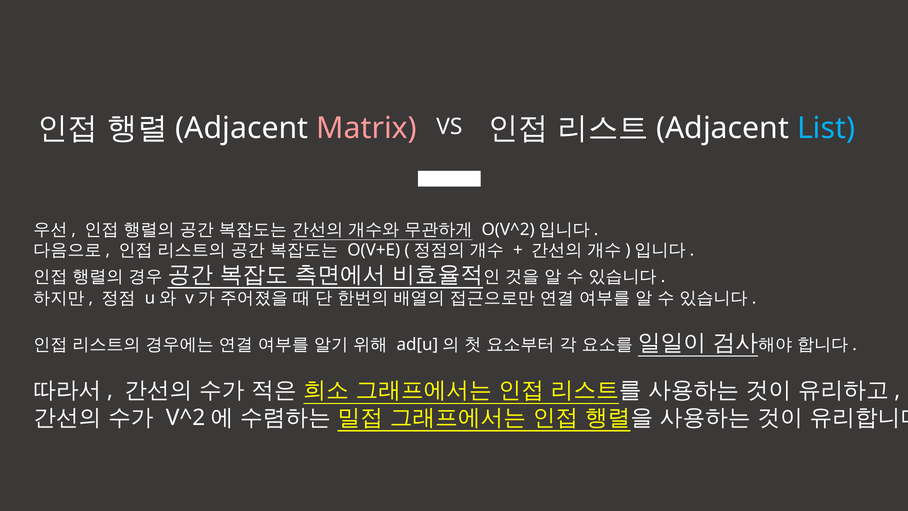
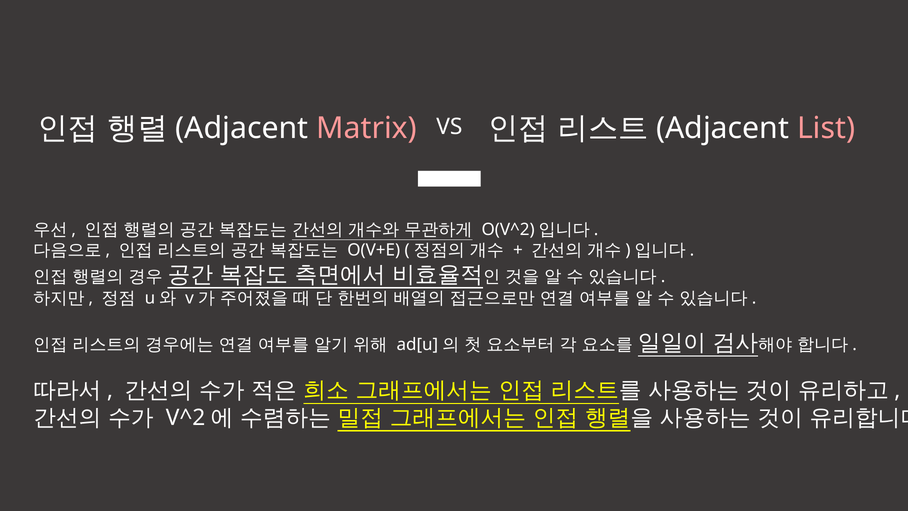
List colour: light blue -> pink
